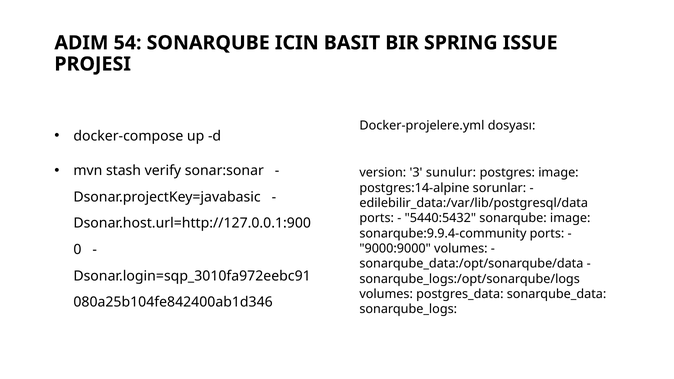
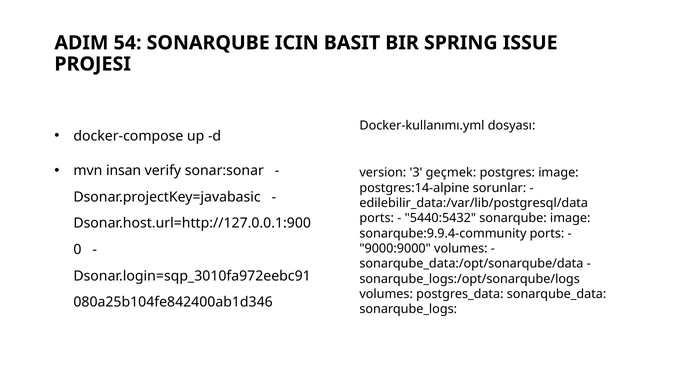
Docker-projelere.yml: Docker-projelere.yml -> Docker-kullanımı.yml
stash: stash -> insan
sunulur: sunulur -> geçmek
